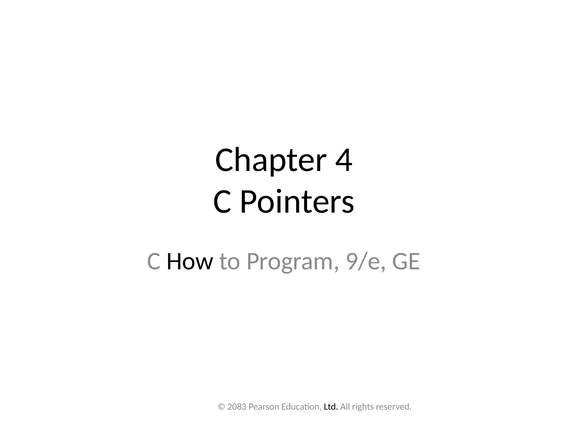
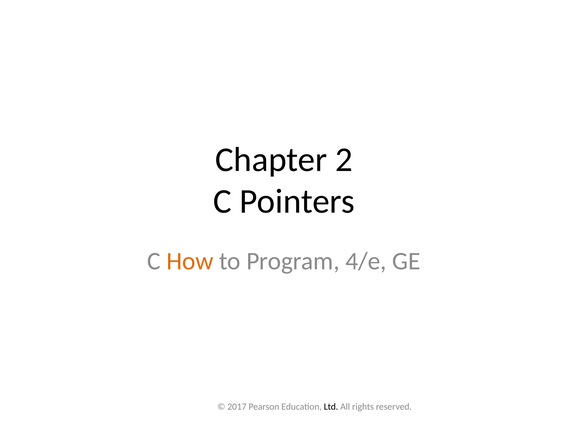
4: 4 -> 2
How colour: black -> orange
9/e: 9/e -> 4/e
2083: 2083 -> 2017
